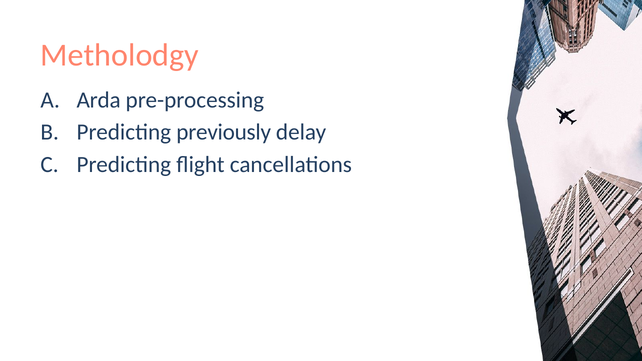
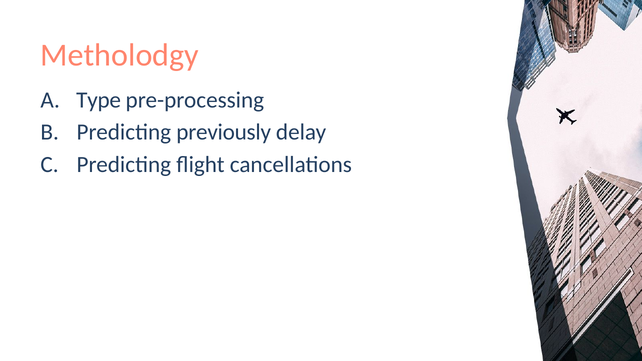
Arda: Arda -> Type
